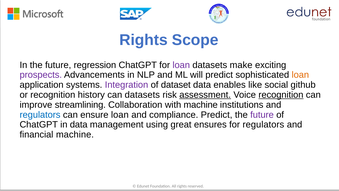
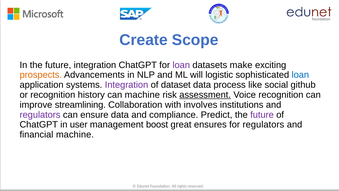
Rights at (144, 40): Rights -> Create
future regression: regression -> integration
prospects colour: purple -> orange
will predict: predict -> logistic
loan at (300, 75) colour: orange -> blue
enables: enables -> process
can datasets: datasets -> machine
recognition at (281, 95) underline: present -> none
with machine: machine -> involves
regulators at (40, 115) colour: blue -> purple
ensure loan: loan -> data
in data: data -> user
using: using -> boost
